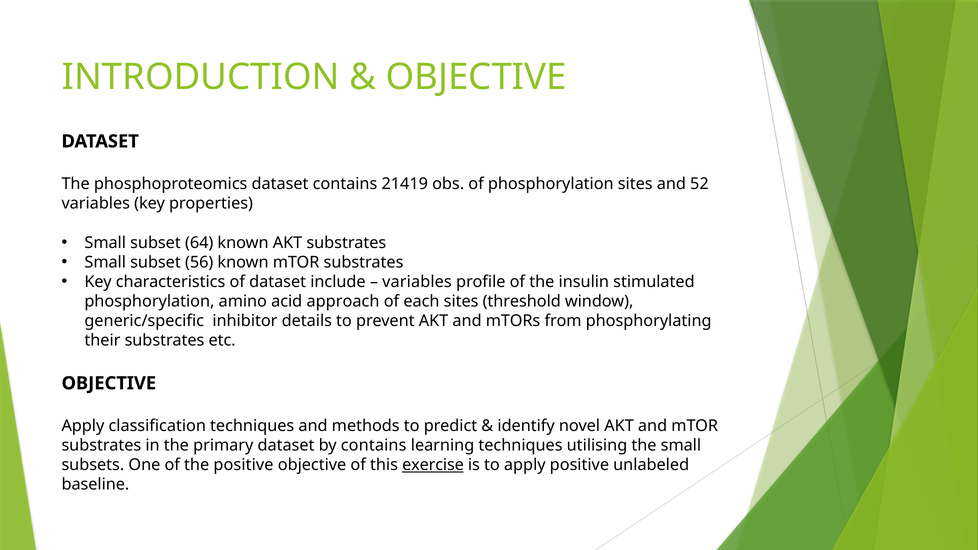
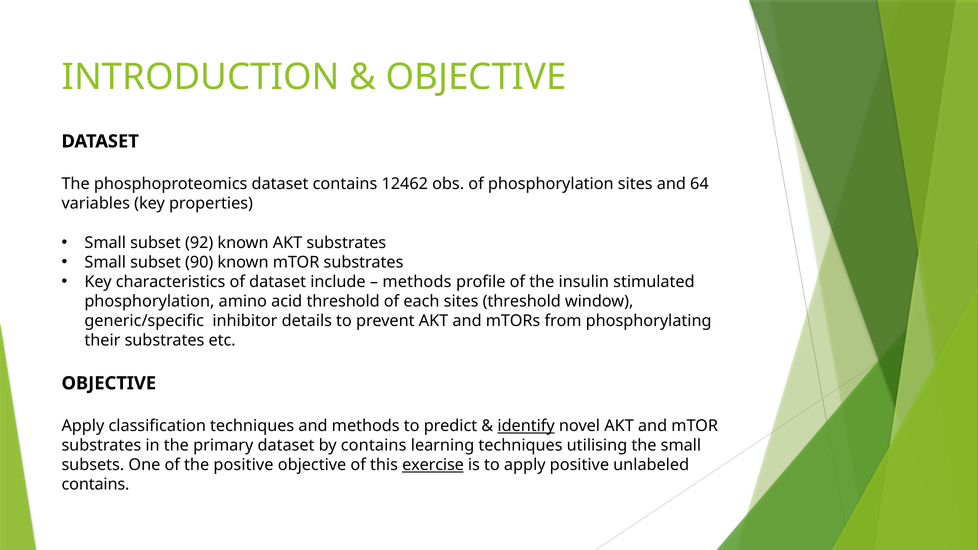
21419: 21419 -> 12462
52: 52 -> 64
64: 64 -> 92
56: 56 -> 90
variables at (417, 282): variables -> methods
acid approach: approach -> threshold
identify underline: none -> present
baseline at (95, 485): baseline -> contains
